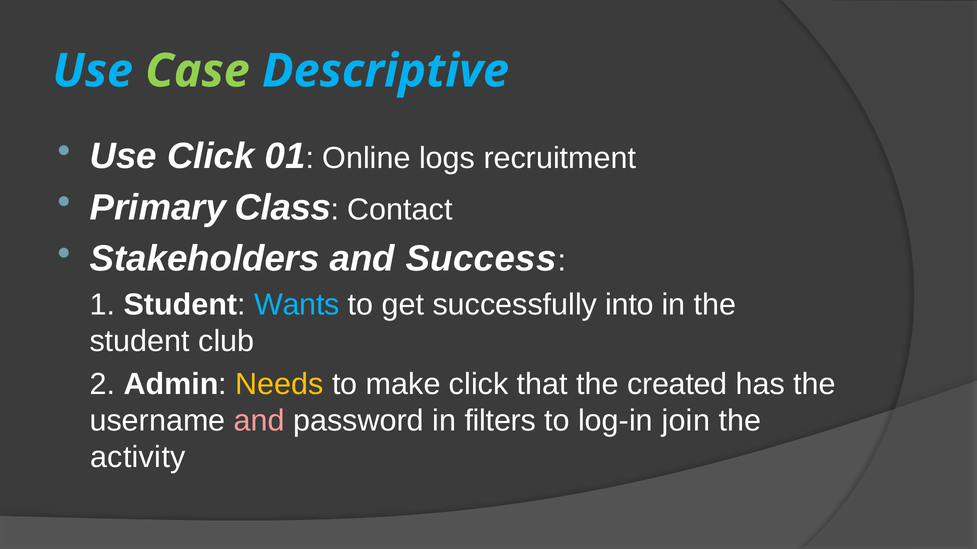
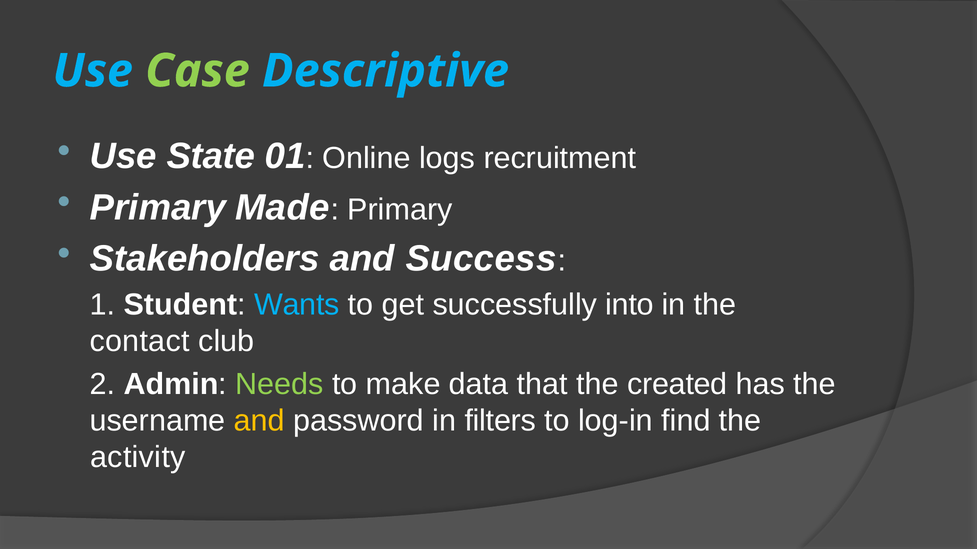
Use Click: Click -> State
Class: Class -> Made
Contact at (400, 210): Contact -> Primary
student at (140, 342): student -> contact
Needs colour: yellow -> light green
make click: click -> data
and at (259, 421) colour: pink -> yellow
join: join -> find
